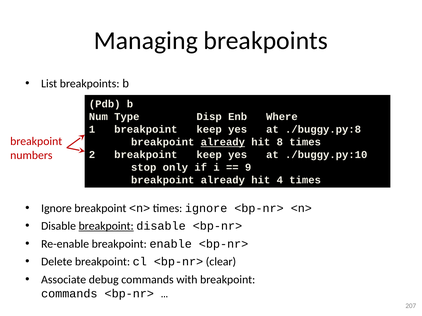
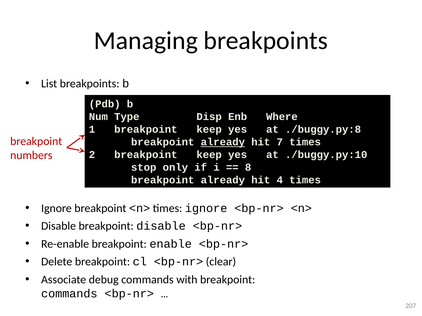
8: 8 -> 7
9: 9 -> 8
breakpoint at (106, 226) underline: present -> none
